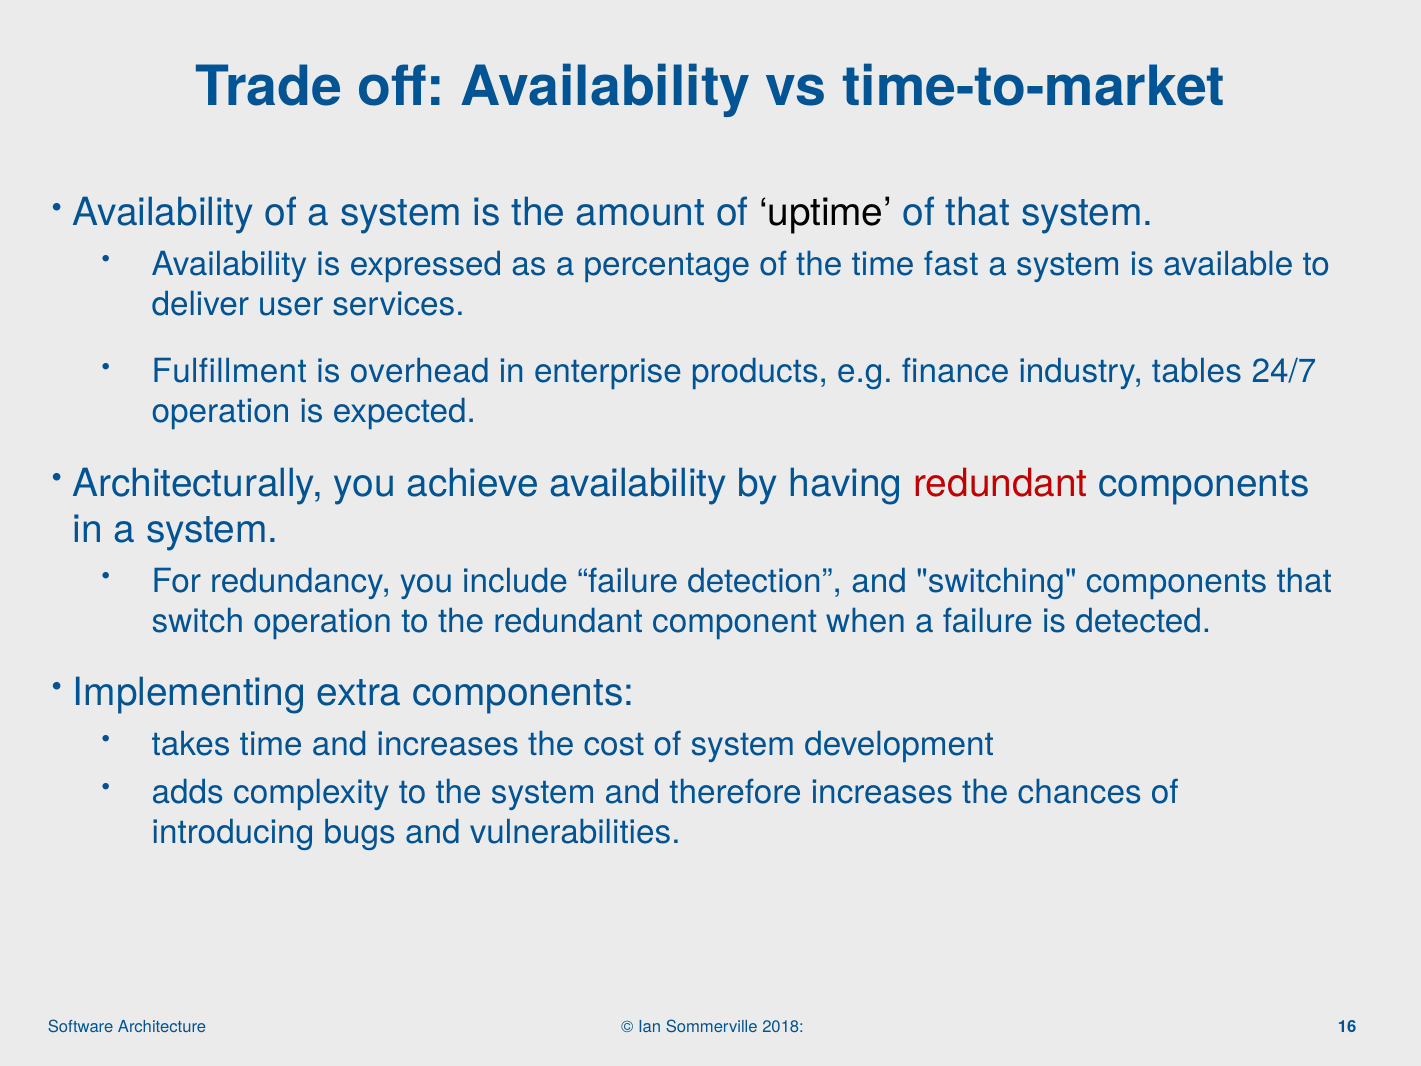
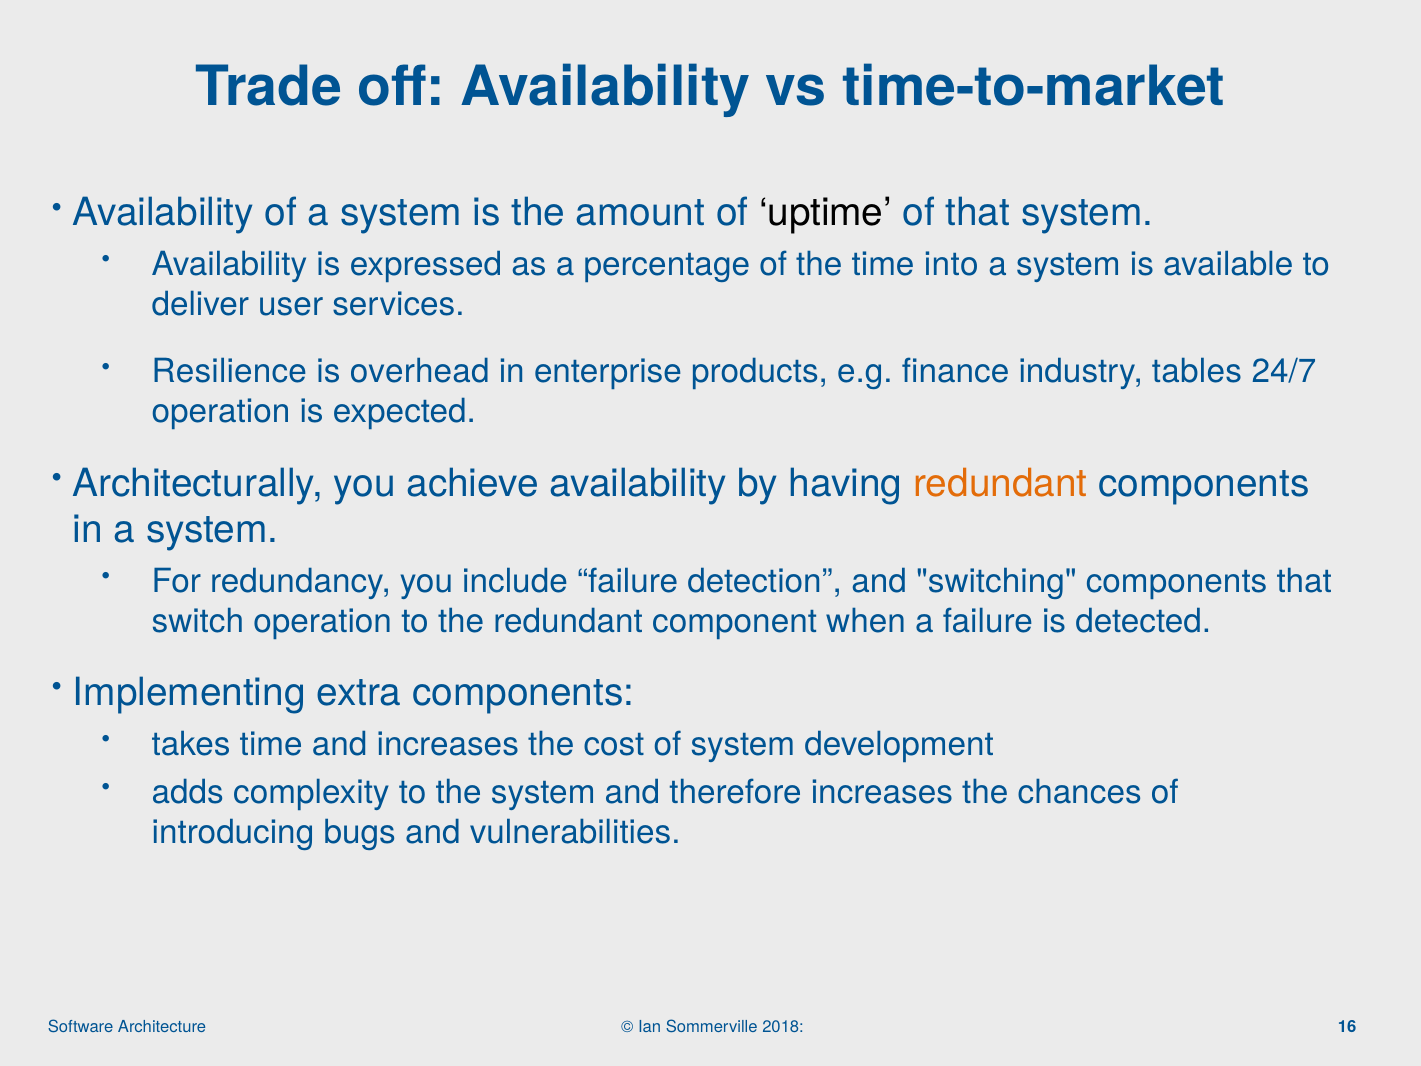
fast: fast -> into
Fulfillment: Fulfillment -> Resilience
redundant at (1000, 483) colour: red -> orange
